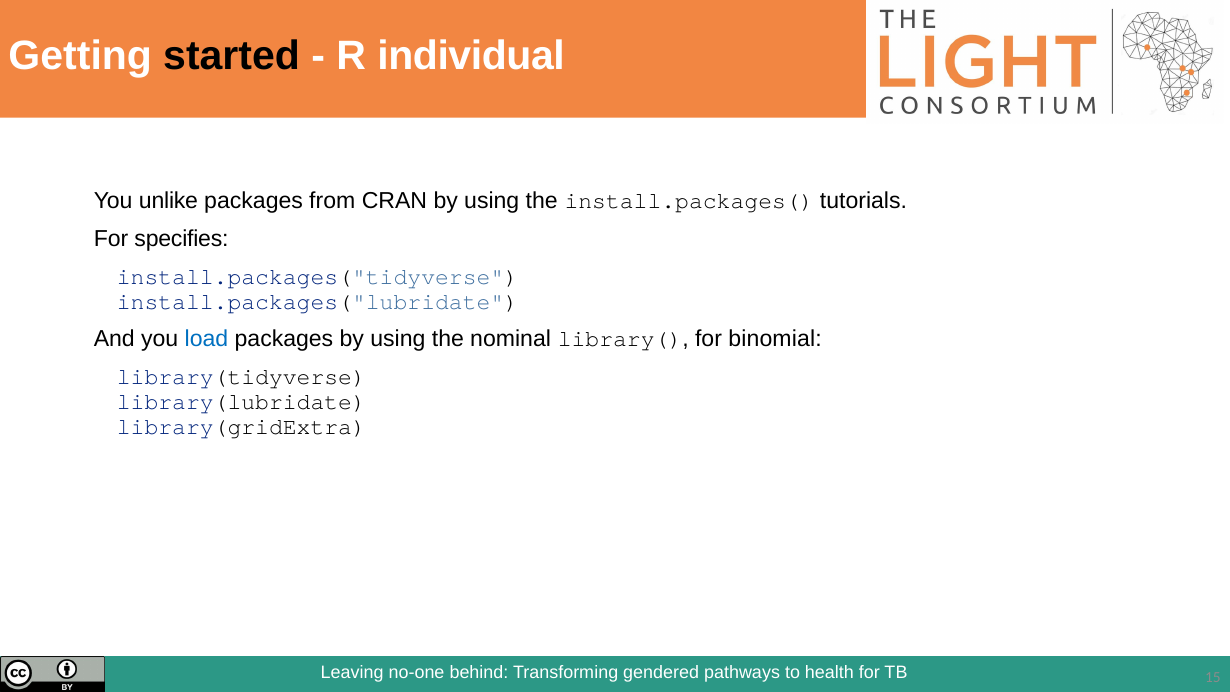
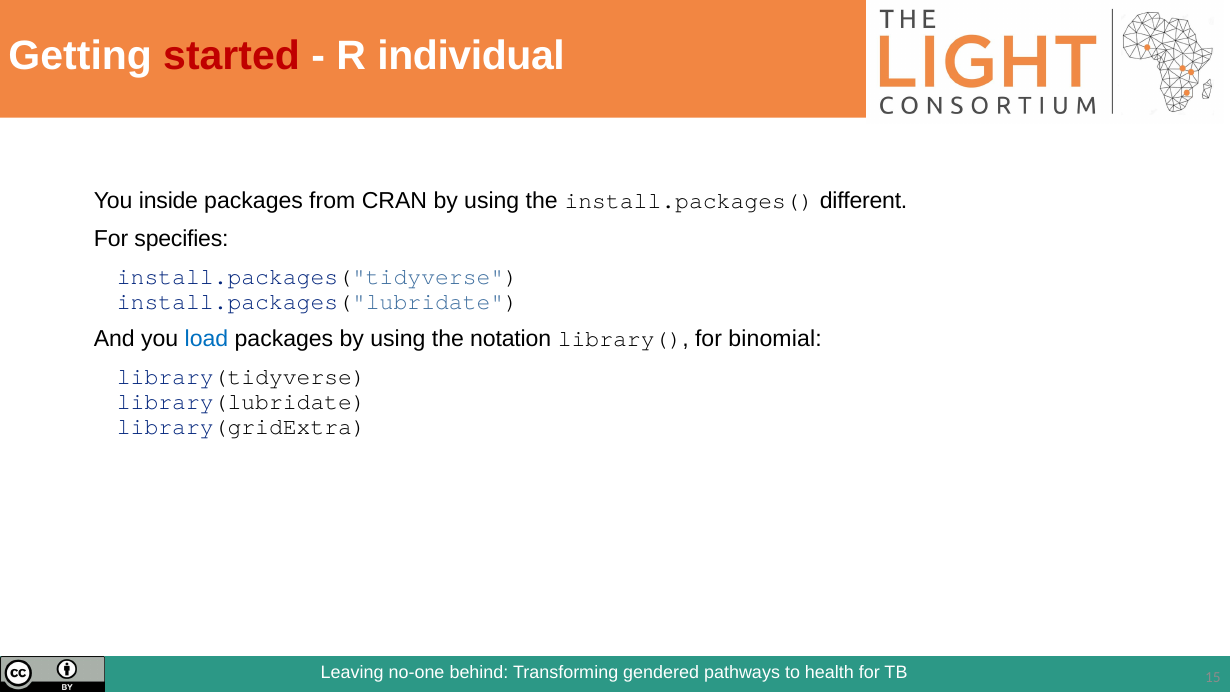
started colour: black -> red
unlike: unlike -> inside
tutorials: tutorials -> different
nominal: nominal -> notation
